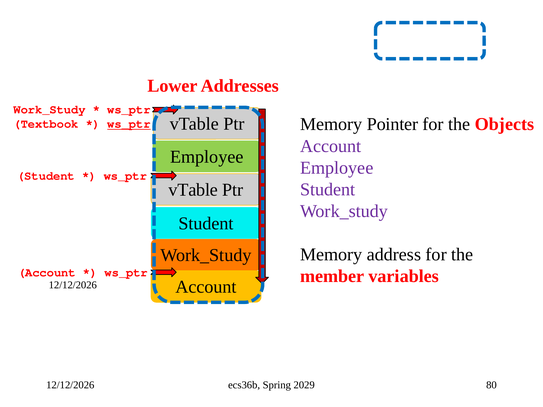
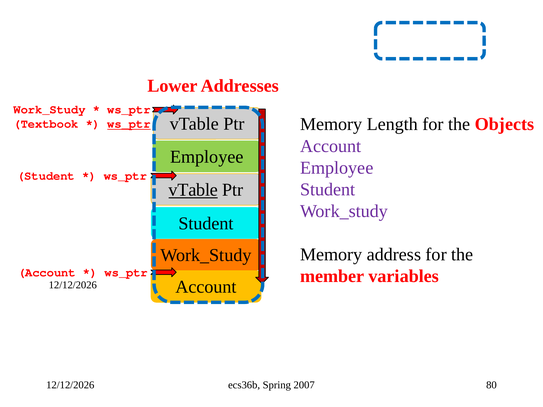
Pointer: Pointer -> Length
vTable at (193, 190) underline: none -> present
2029: 2029 -> 2007
